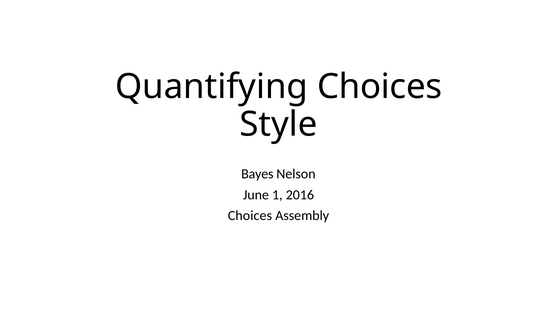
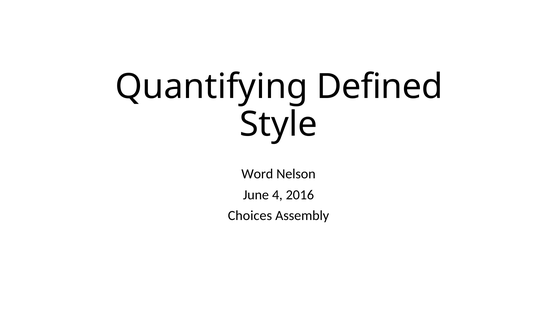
Quantifying Choices: Choices -> Defined
Bayes: Bayes -> Word
1: 1 -> 4
